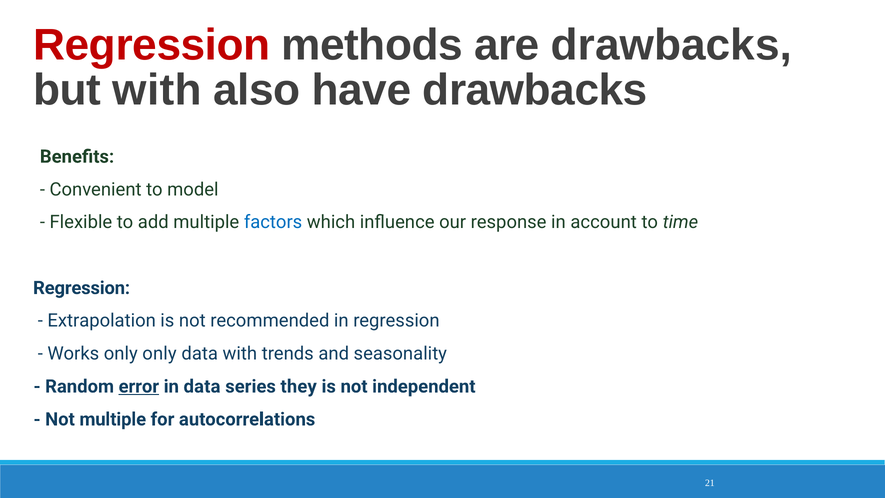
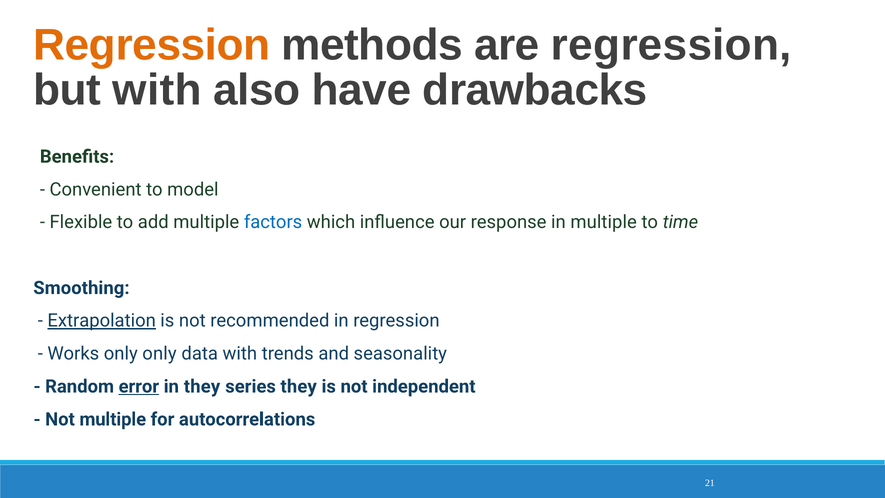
Regression at (152, 45) colour: red -> orange
are drawbacks: drawbacks -> regression
in account: account -> multiple
Regression at (82, 288): Regression -> Smoothing
Extrapolation underline: none -> present
in data: data -> they
